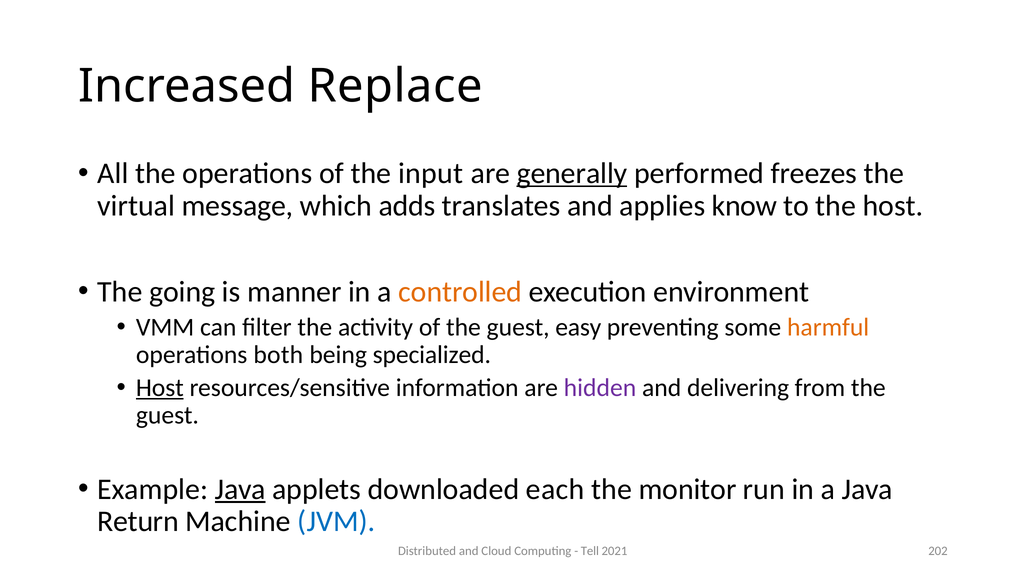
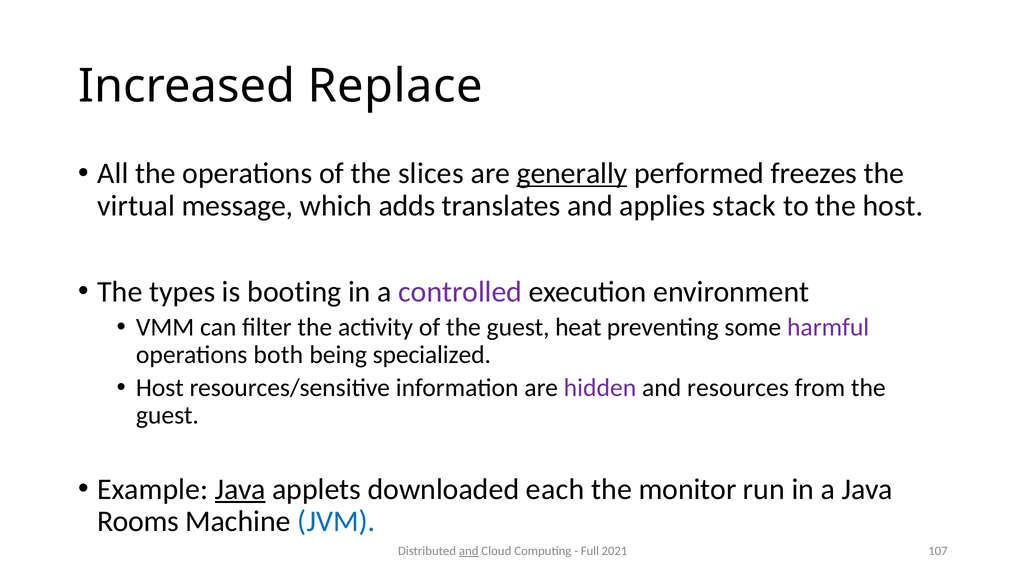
input: input -> slices
know: know -> stack
going: going -> types
manner: manner -> booting
controlled colour: orange -> purple
easy: easy -> heat
harmful colour: orange -> purple
Host at (160, 388) underline: present -> none
delivering: delivering -> resources
Return: Return -> Rooms
and at (469, 551) underline: none -> present
Tell: Tell -> Full
202: 202 -> 107
